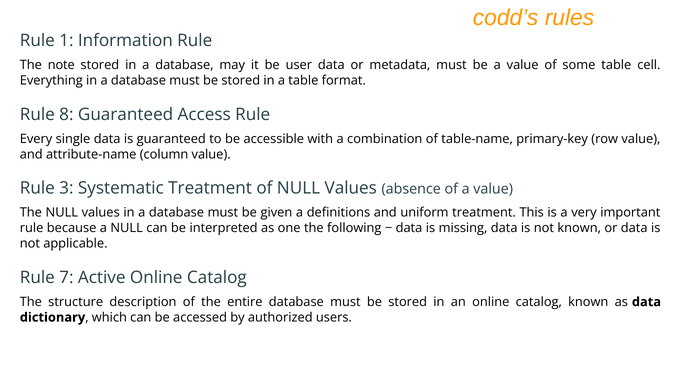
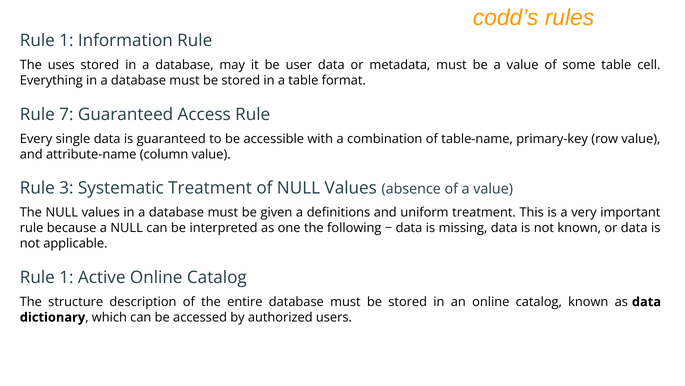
note: note -> uses
8: 8 -> 7
7 at (66, 277): 7 -> 1
